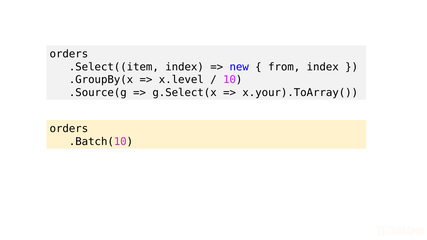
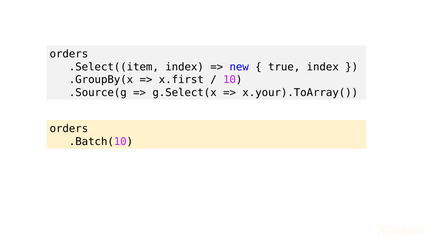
from: from -> true
x.level: x.level -> x.first
